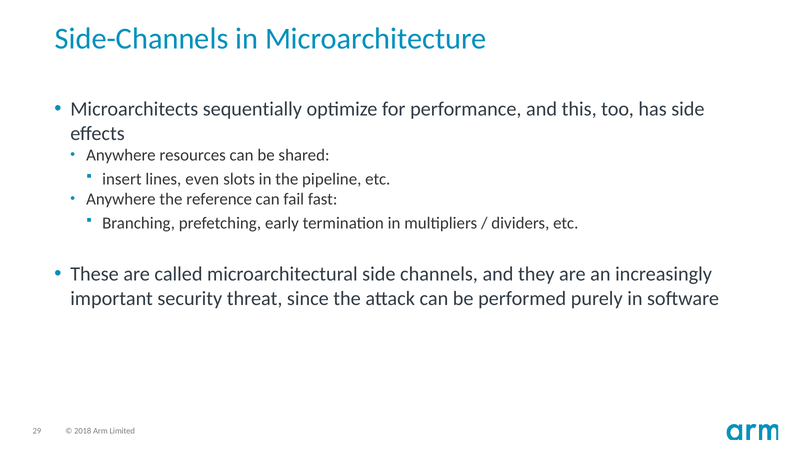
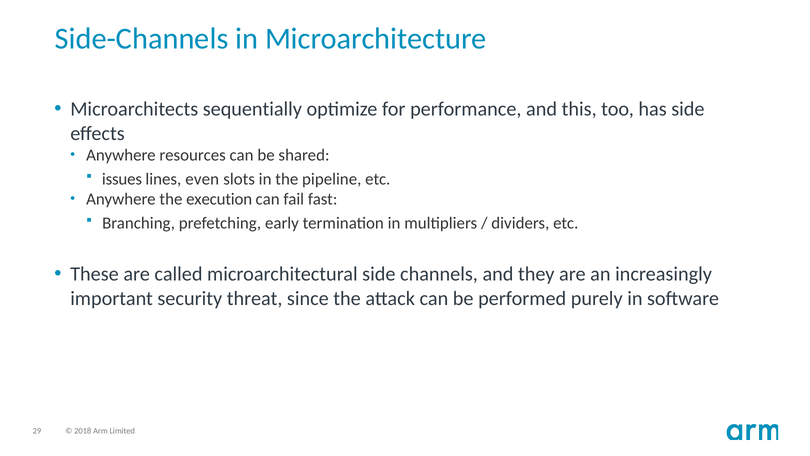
insert: insert -> issues
reference: reference -> execution
